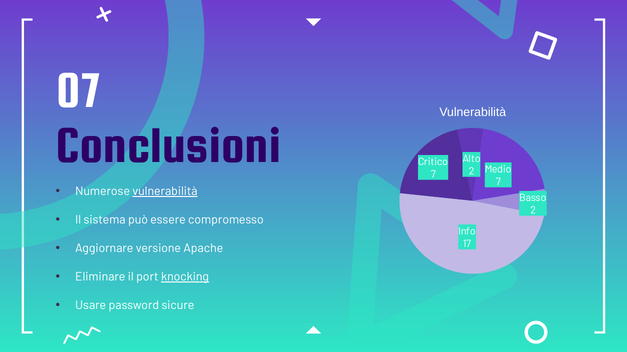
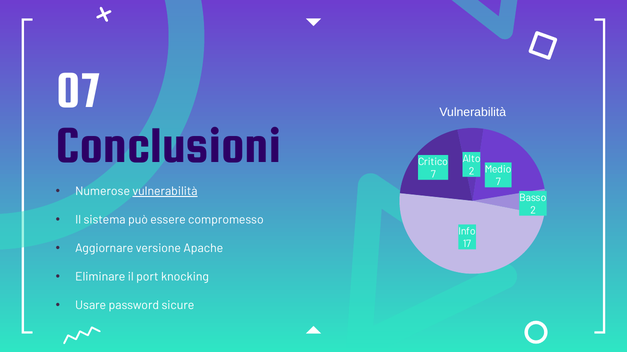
knocking underline: present -> none
